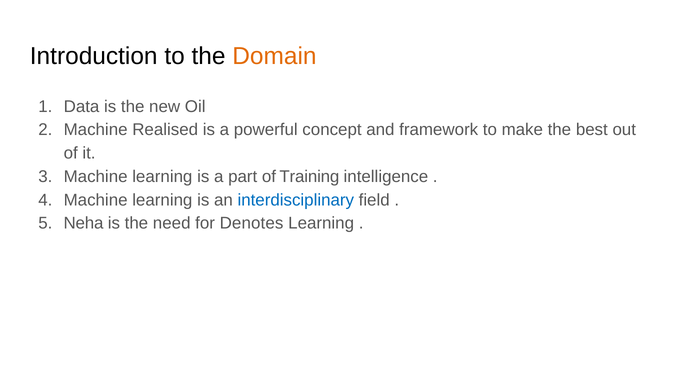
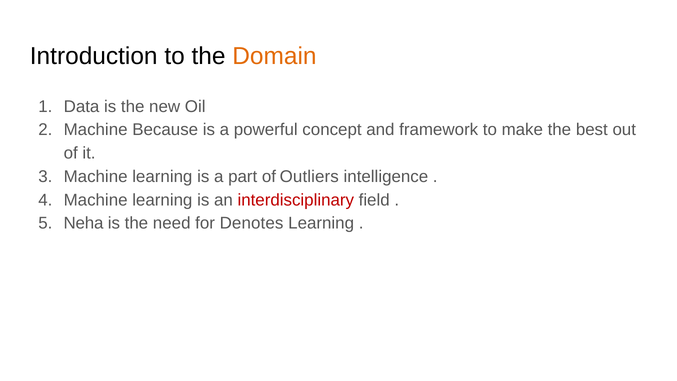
Realised: Realised -> Because
Training: Training -> Outliers
interdisciplinary colour: blue -> red
